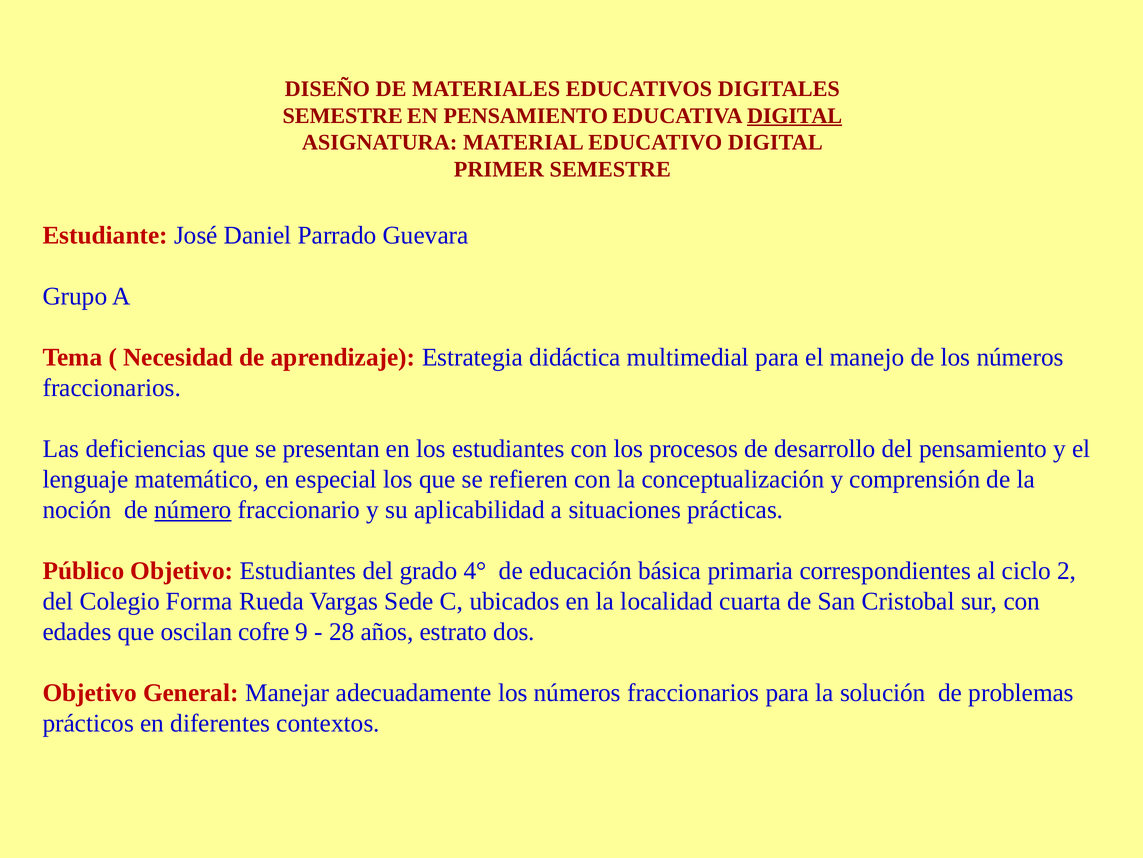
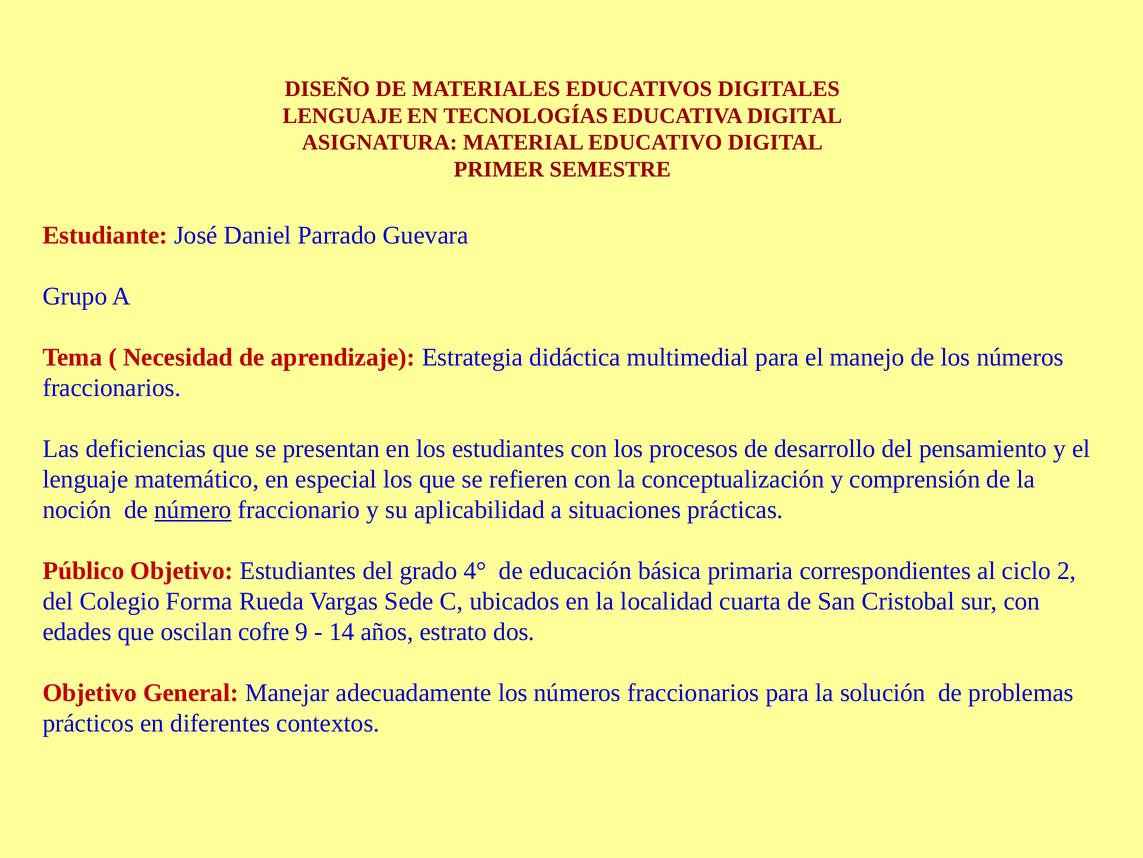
SEMESTRE at (343, 116): SEMESTRE -> LENGUAJE
EN PENSAMIENTO: PENSAMIENTO -> TECNOLOGÍAS
DIGITAL at (795, 116) underline: present -> none
28: 28 -> 14
